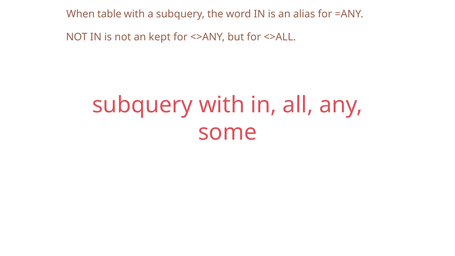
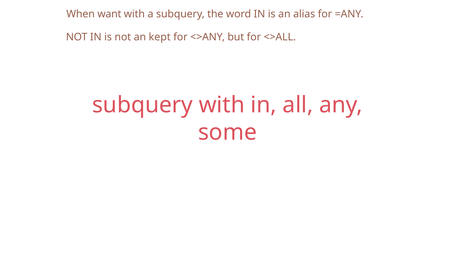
table: table -> want
